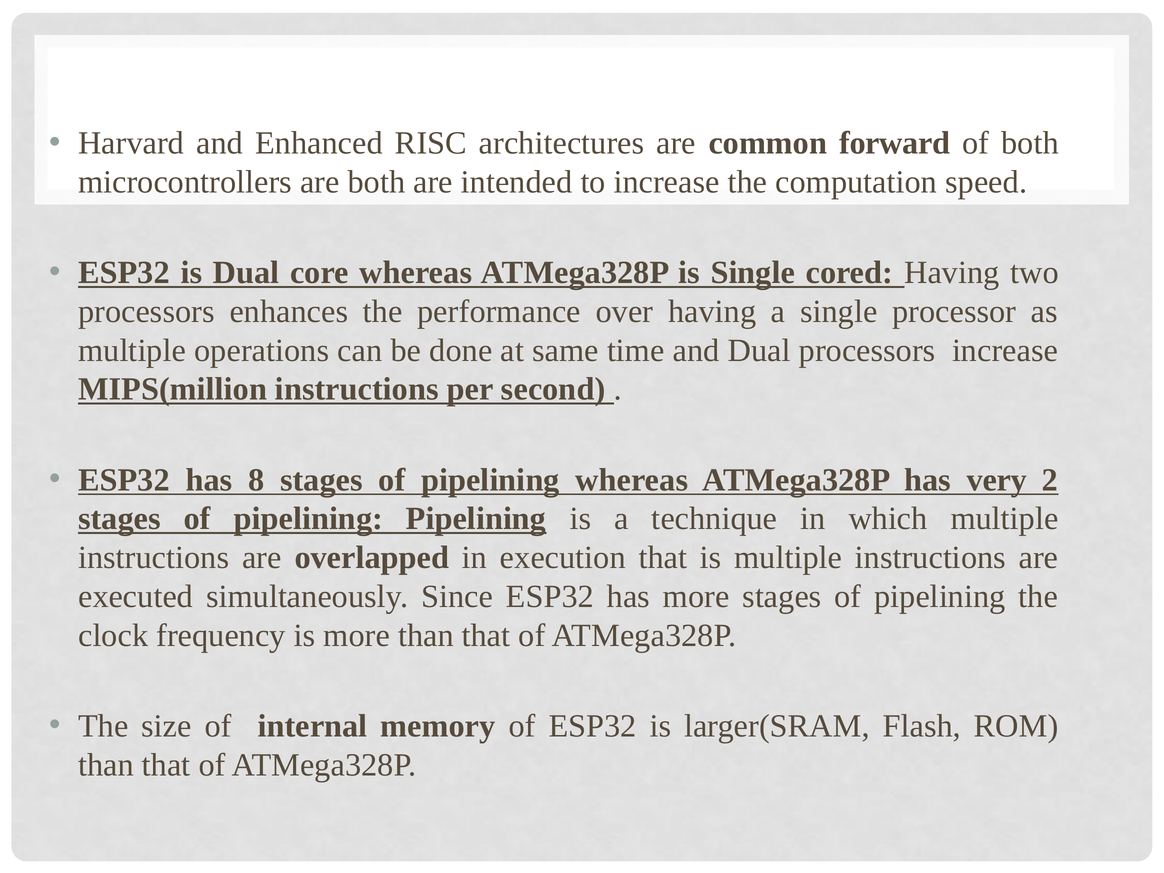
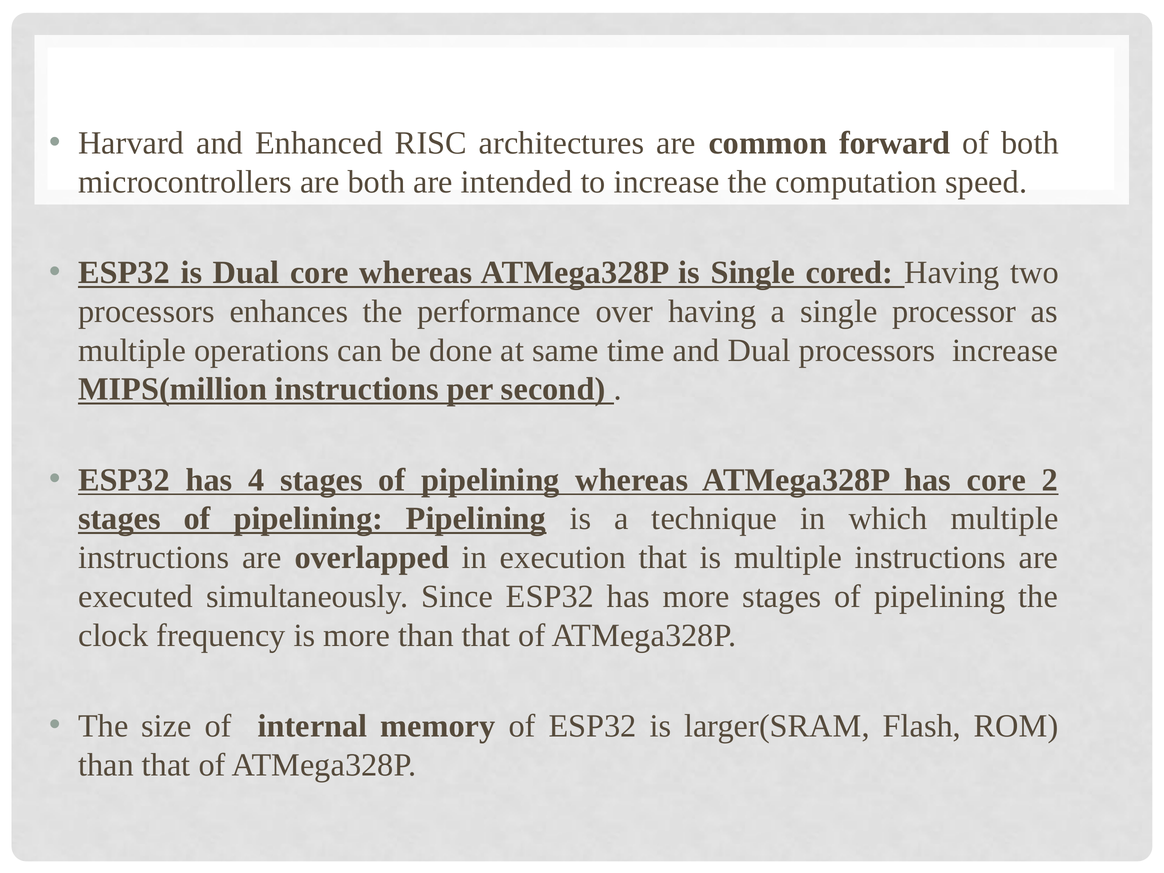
8: 8 -> 4
has very: very -> core
